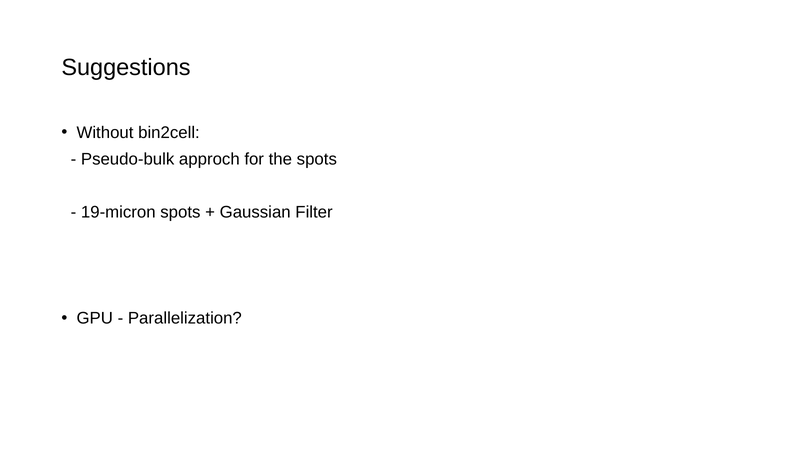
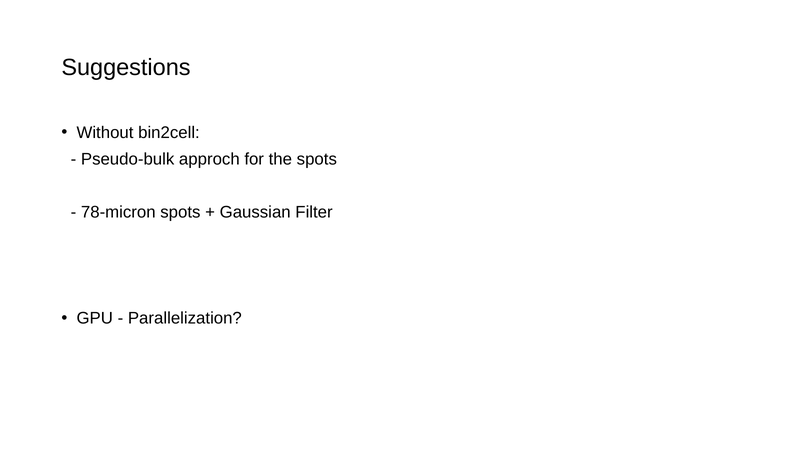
19-micron: 19-micron -> 78-micron
